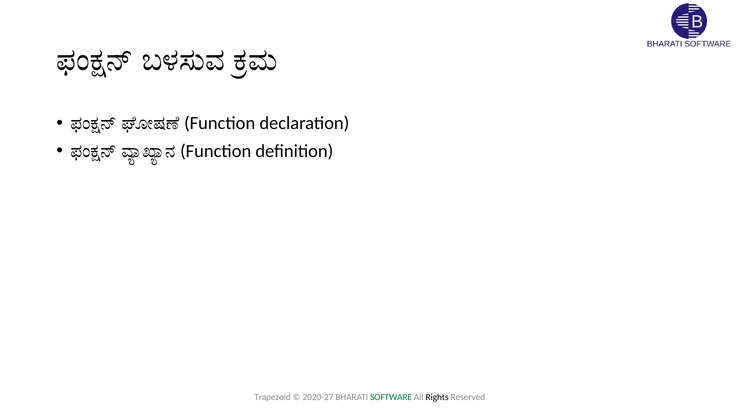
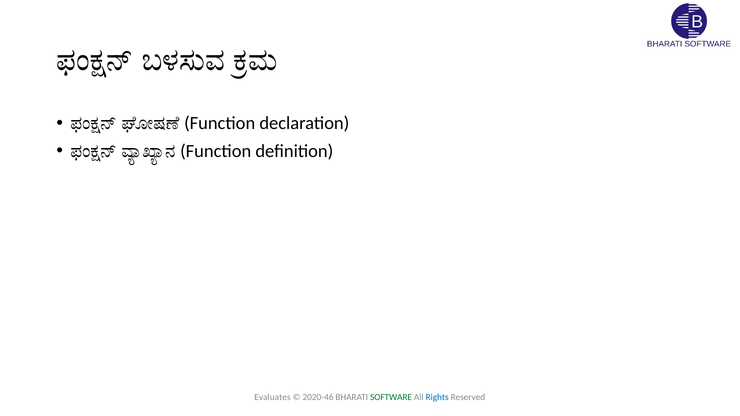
Trapezoid: Trapezoid -> Evaluates
2020-27: 2020-27 -> 2020-46
Rights colour: black -> blue
